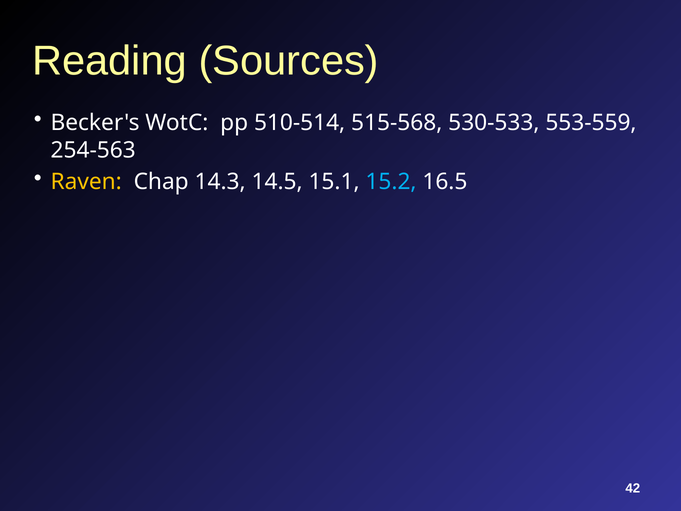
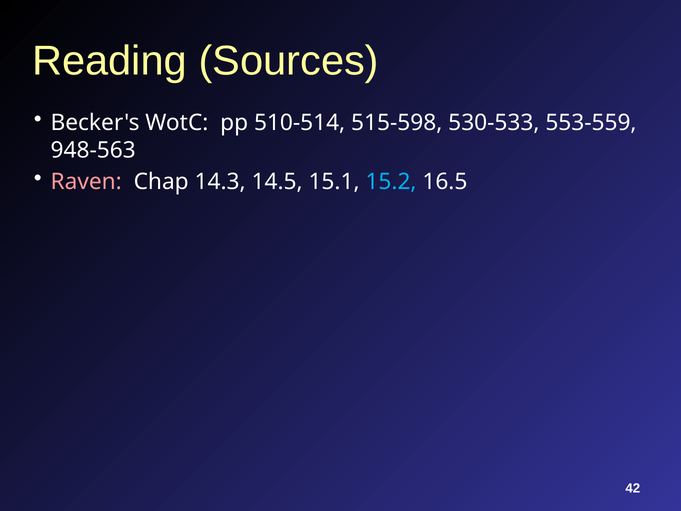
515-568: 515-568 -> 515-598
254-563: 254-563 -> 948-563
Raven colour: yellow -> pink
